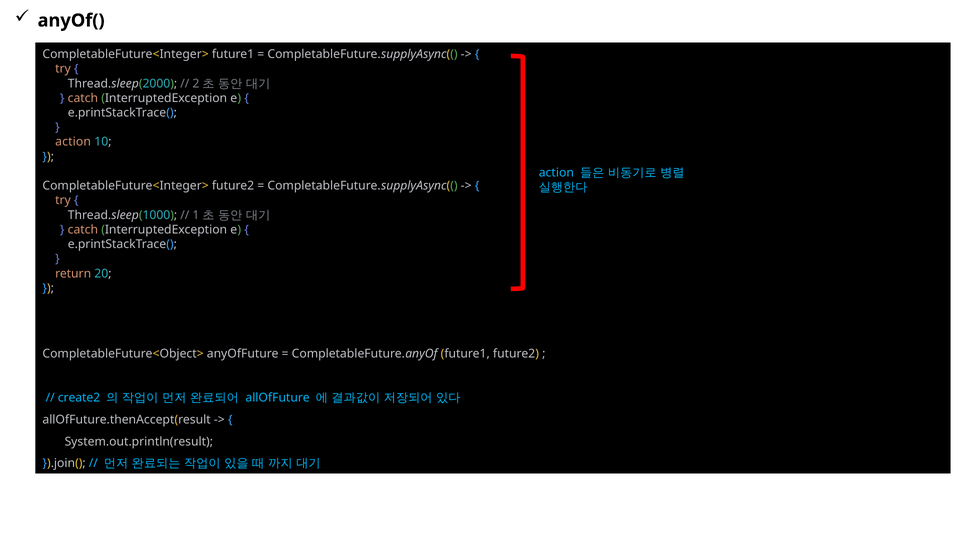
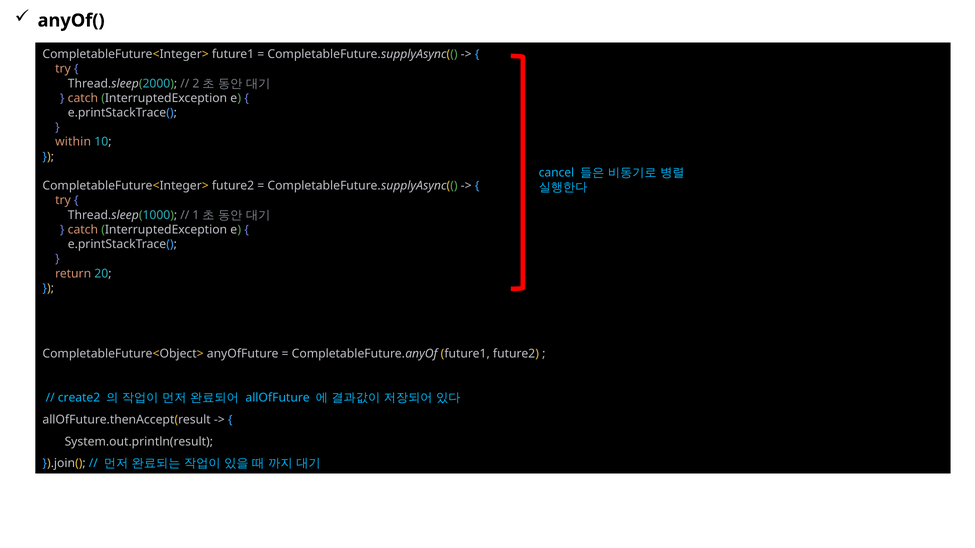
action at (73, 142): action -> within
action at (556, 173): action -> cancel
